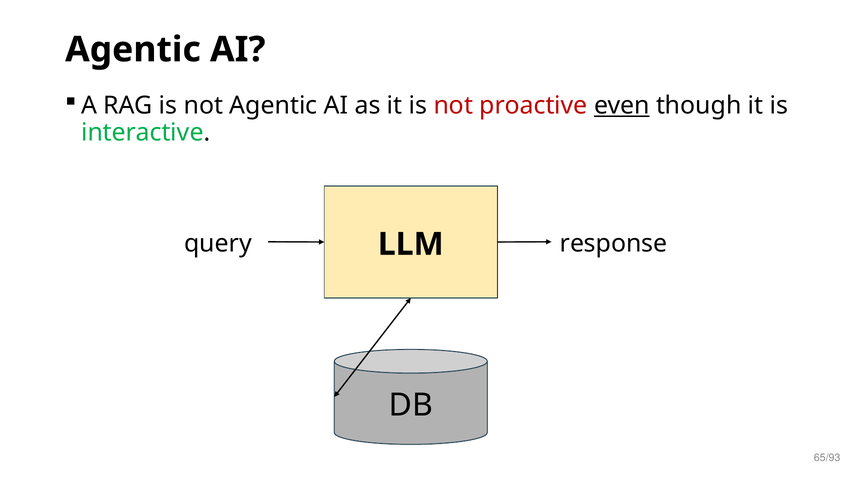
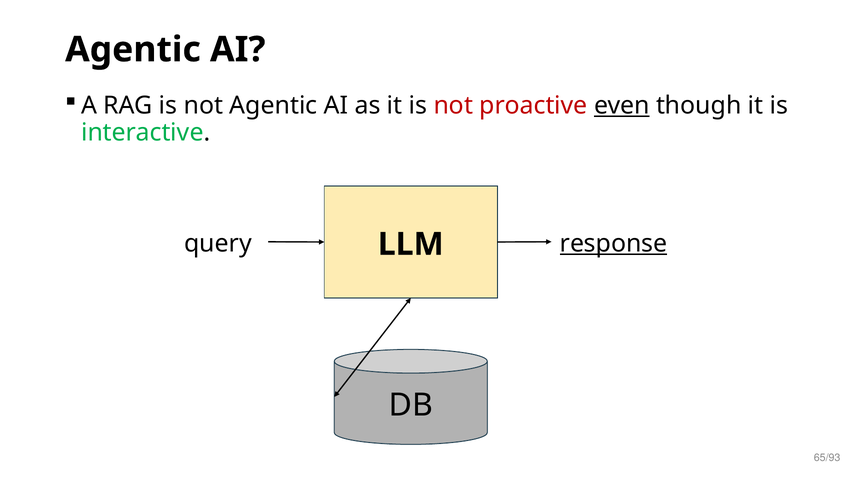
response underline: none -> present
